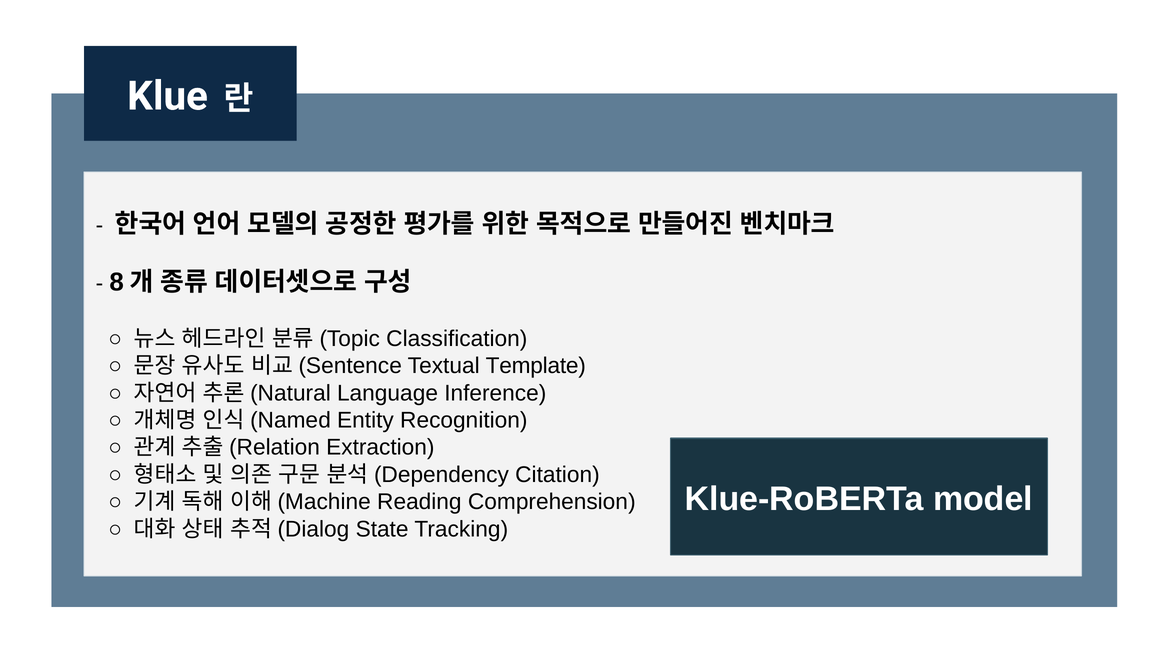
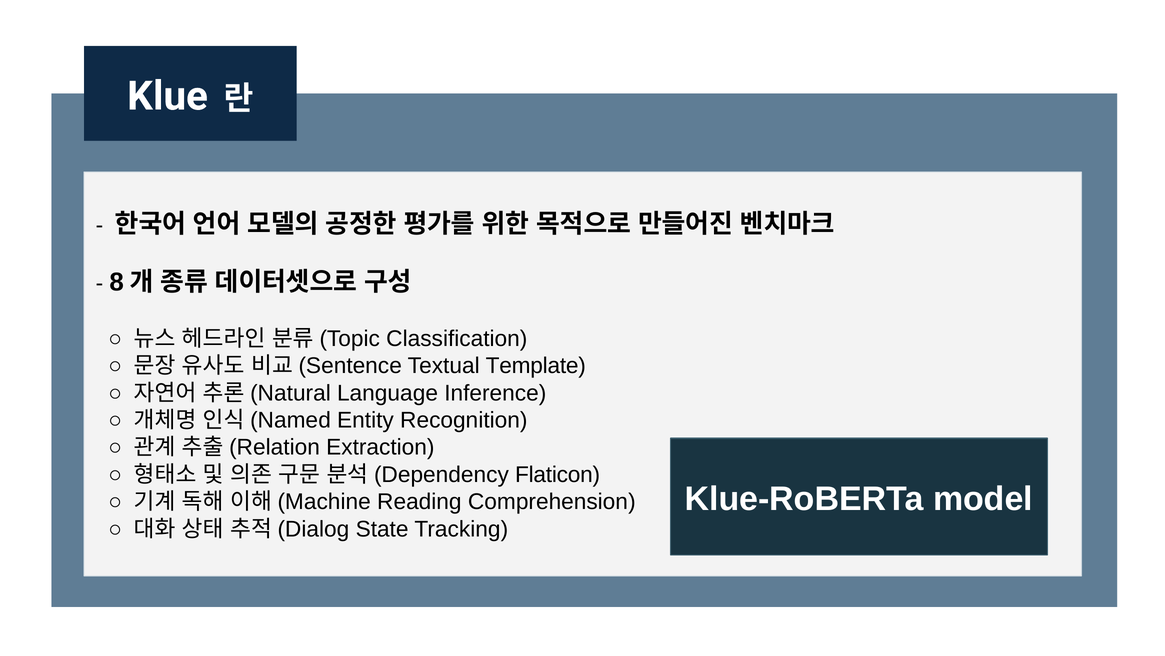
Citation: Citation -> Flaticon
